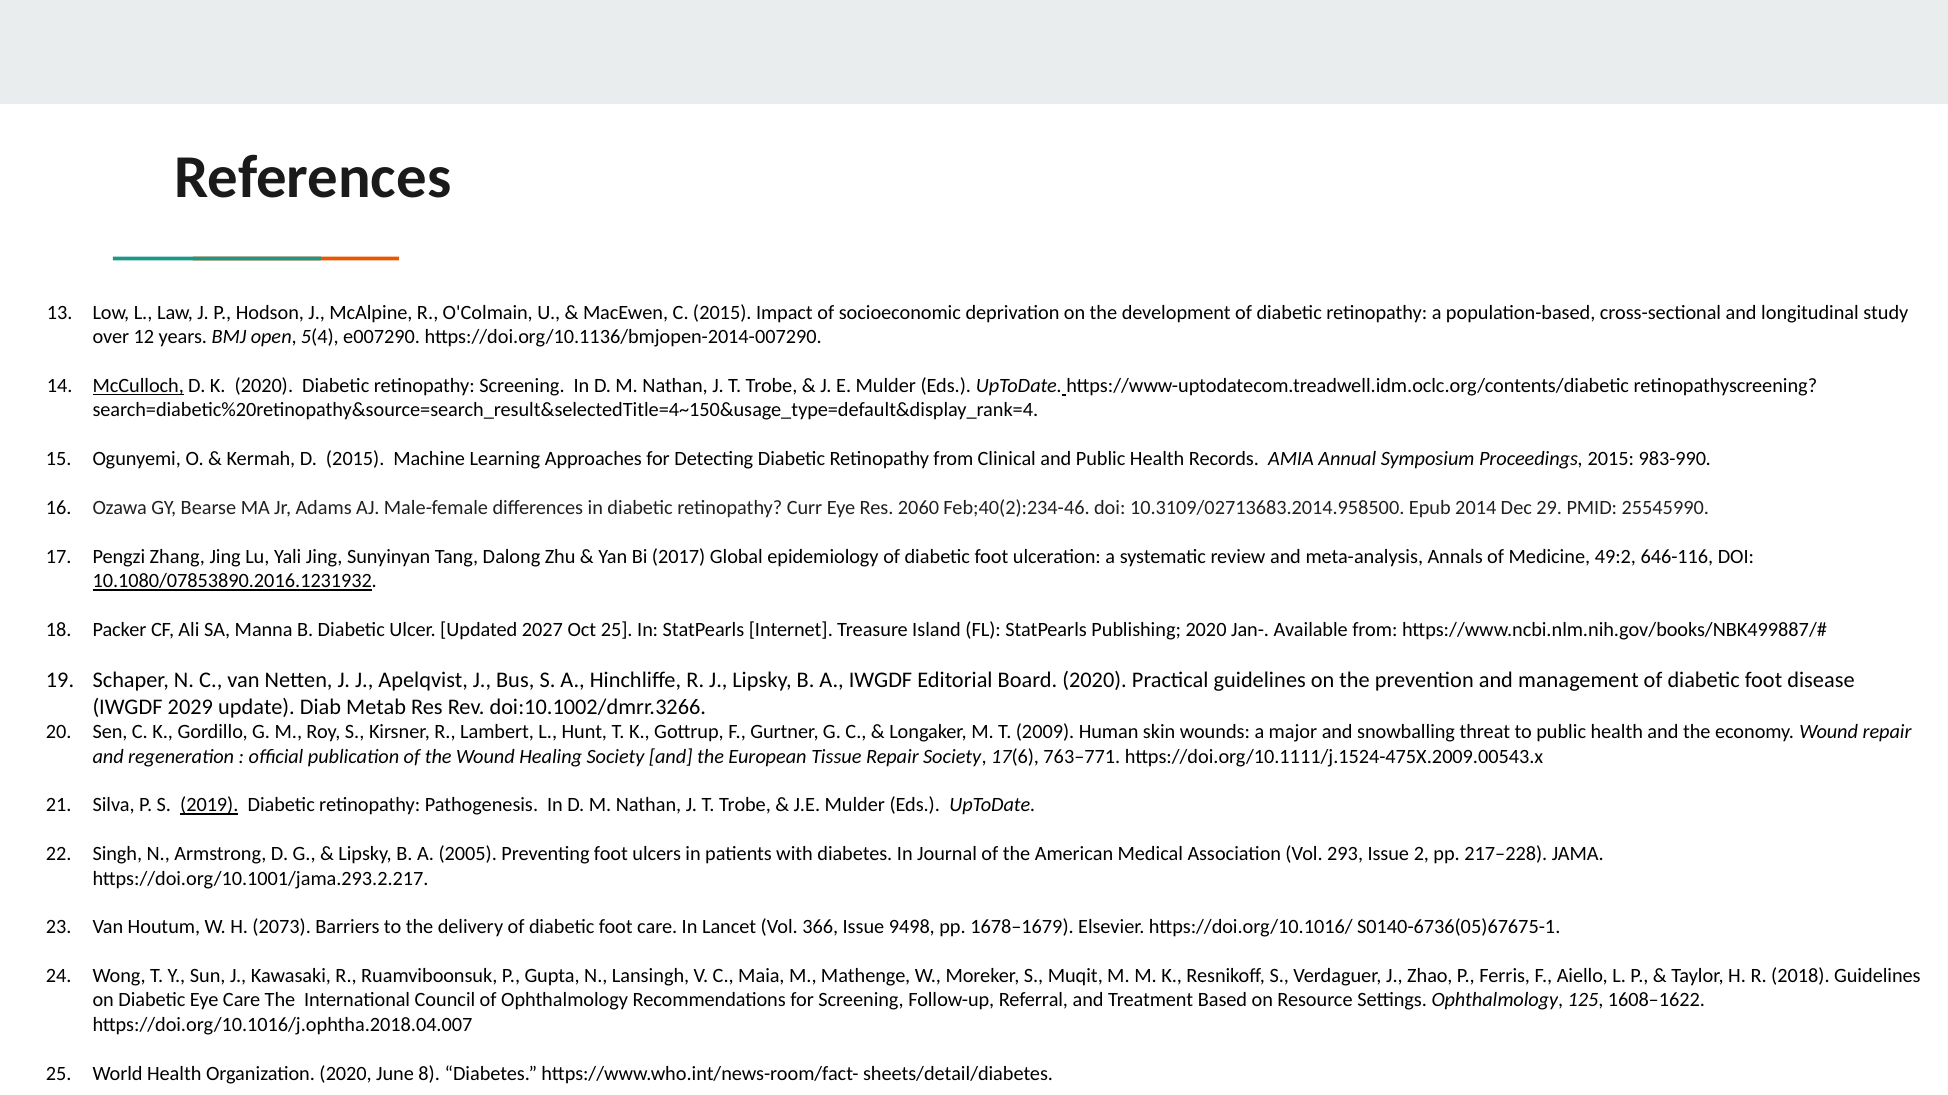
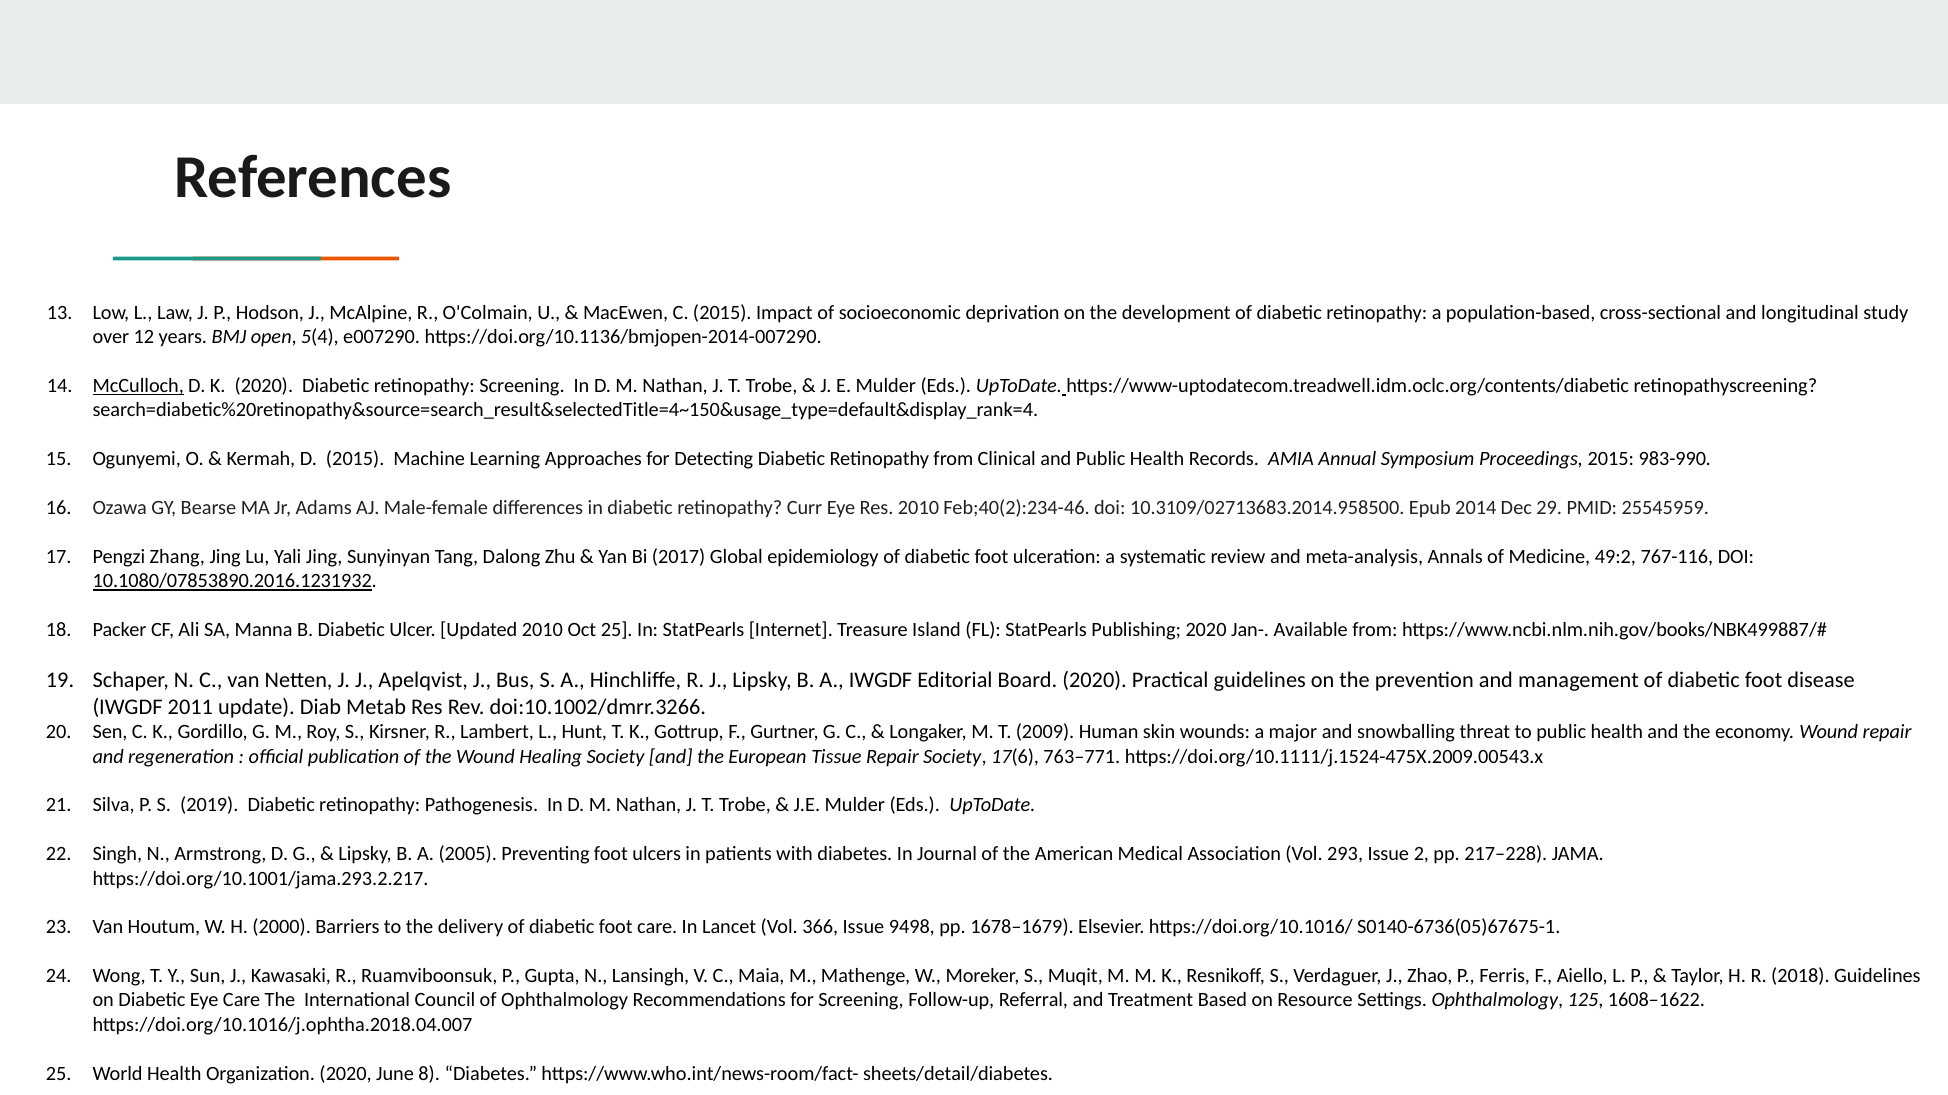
Res 2060: 2060 -> 2010
25545990: 25545990 -> 25545959
646-116: 646-116 -> 767-116
Updated 2027: 2027 -> 2010
2029: 2029 -> 2011
2019 underline: present -> none
2073: 2073 -> 2000
